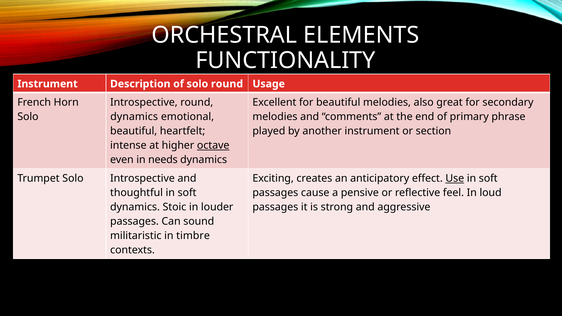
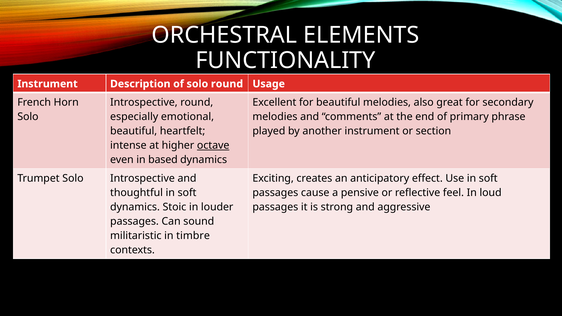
dynamics at (134, 117): dynamics -> especially
needs: needs -> based
Use underline: present -> none
